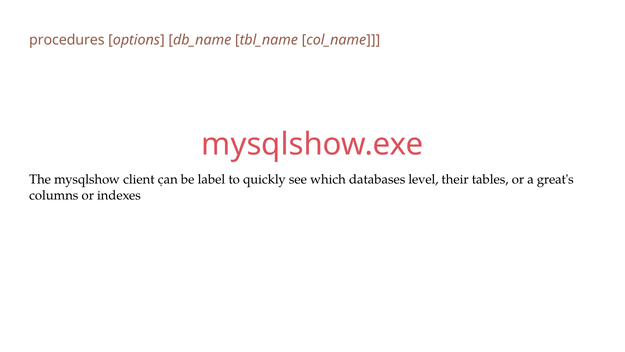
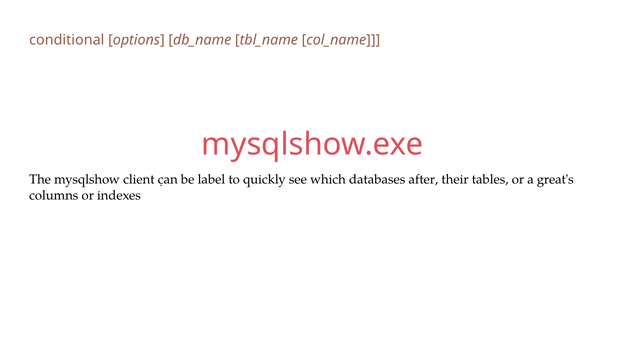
procedures: procedures -> conditional
level: level -> after
